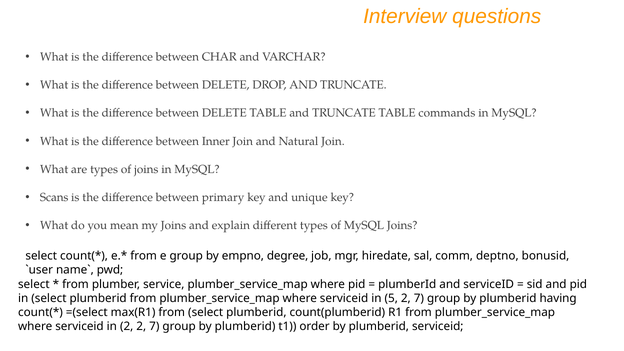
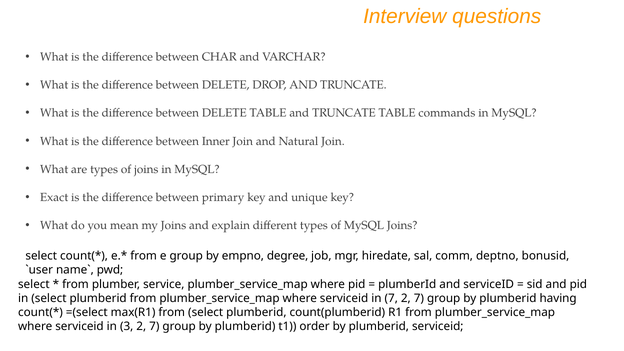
Scans: Scans -> Exact
in 5: 5 -> 7
in 2: 2 -> 3
